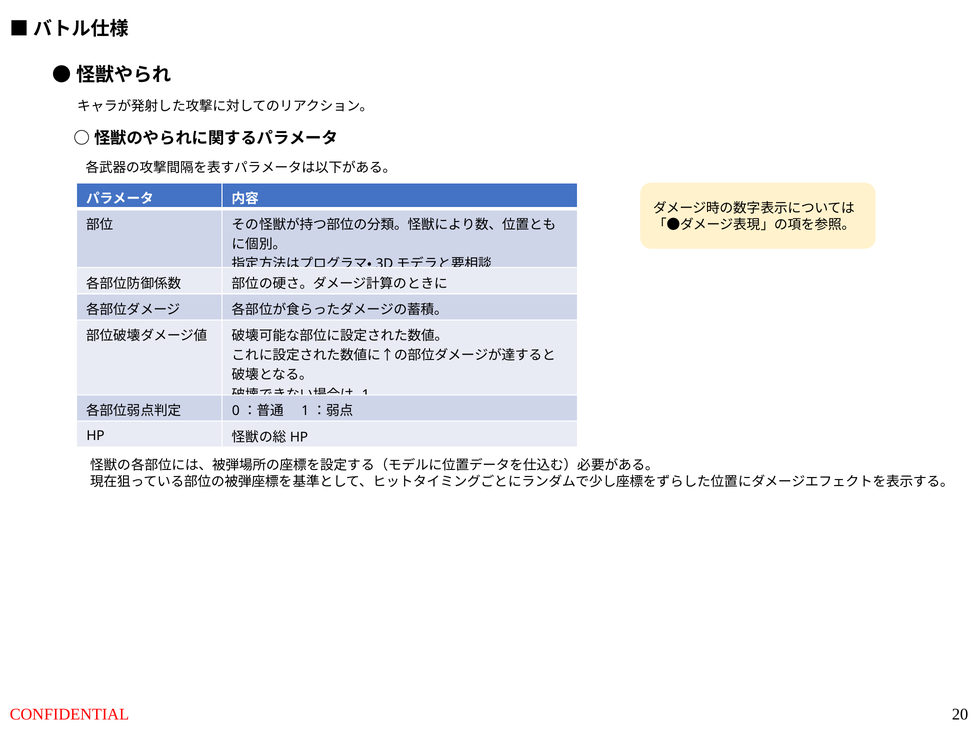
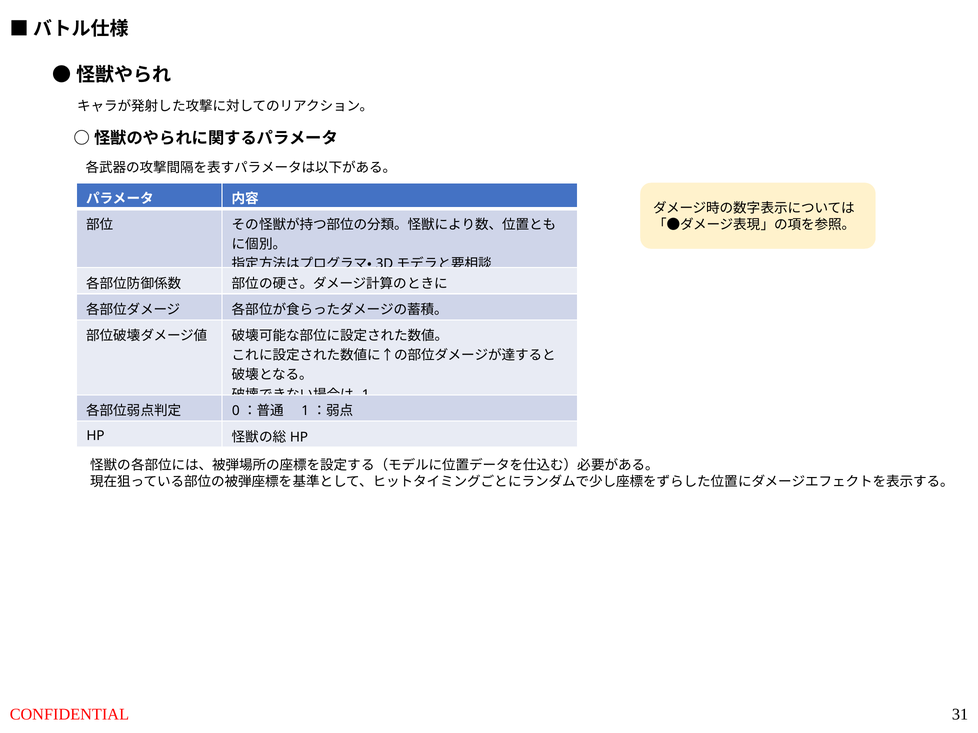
20: 20 -> 31
